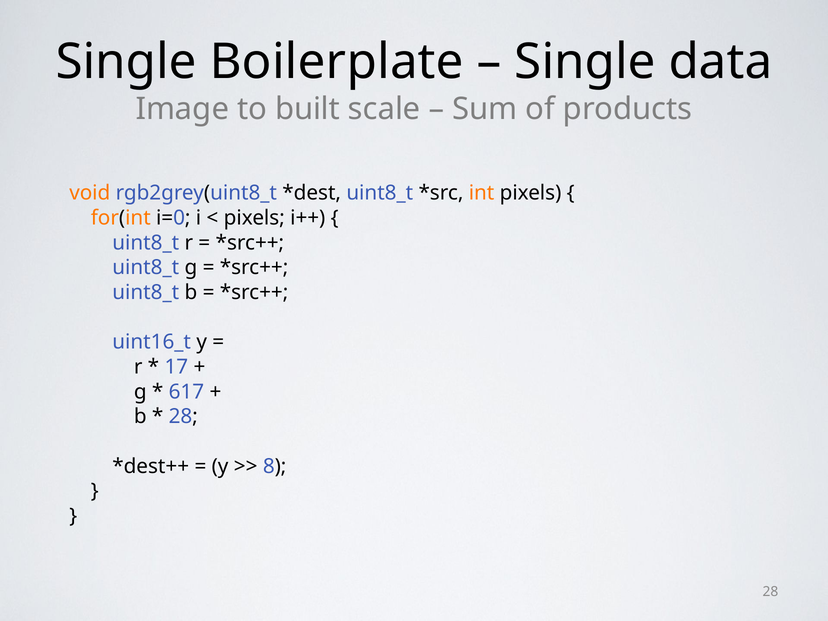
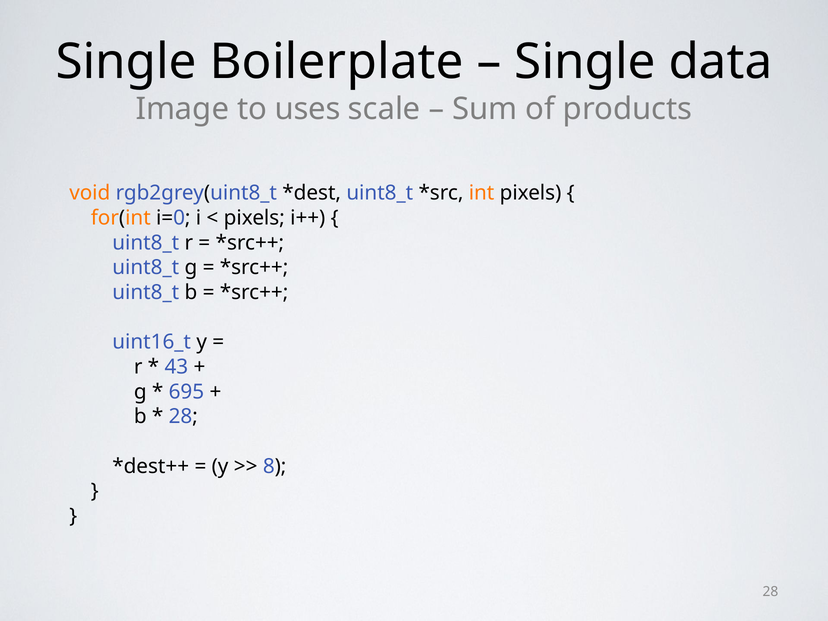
built: built -> uses
17: 17 -> 43
617: 617 -> 695
